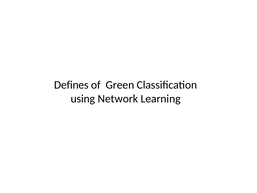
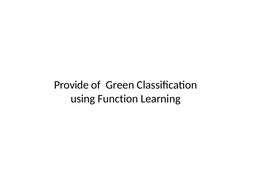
Defines: Defines -> Provide
Network: Network -> Function
